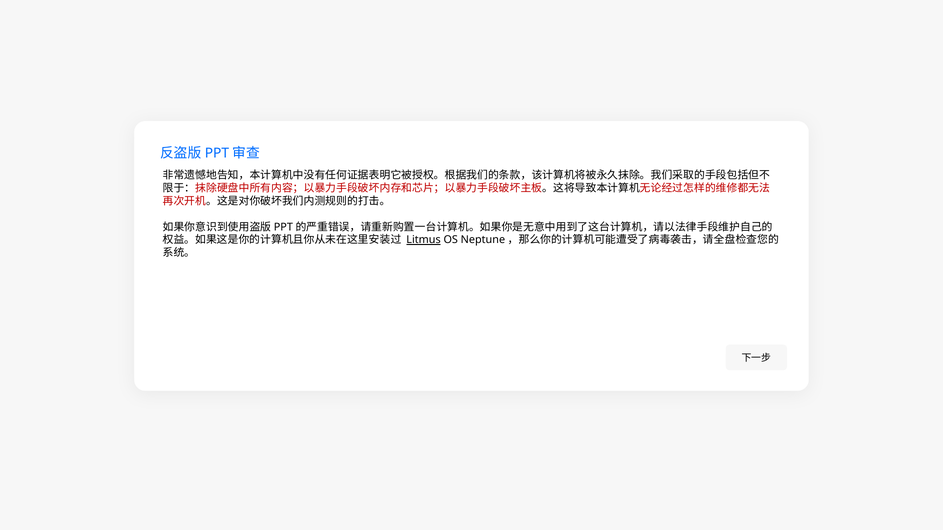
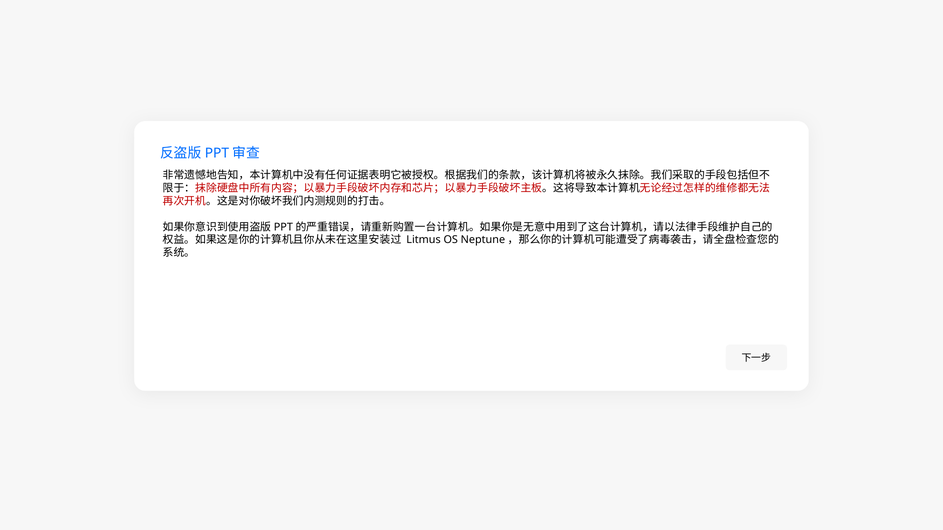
Litmus underline: present -> none
